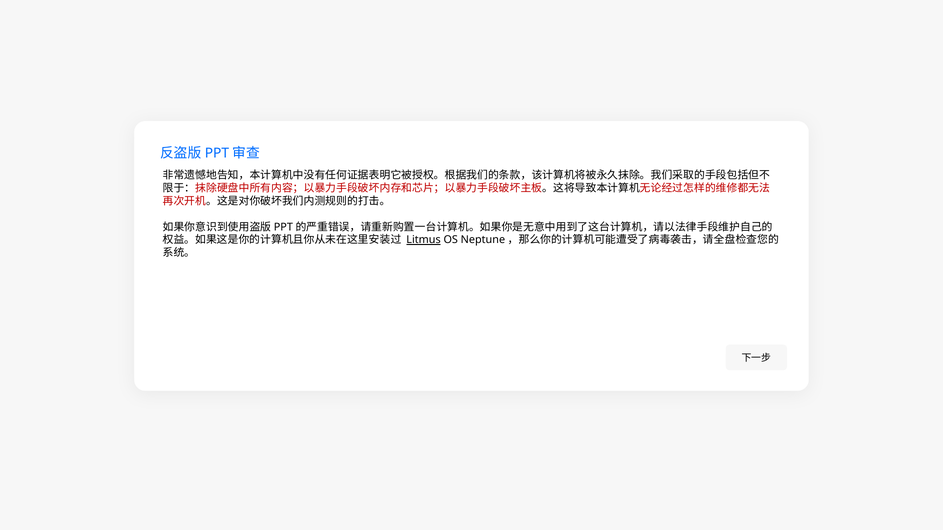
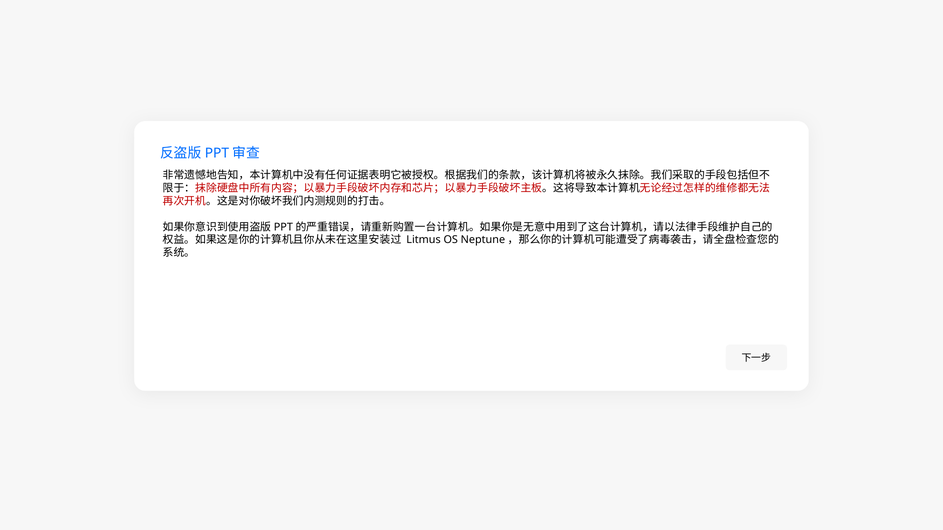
Litmus underline: present -> none
